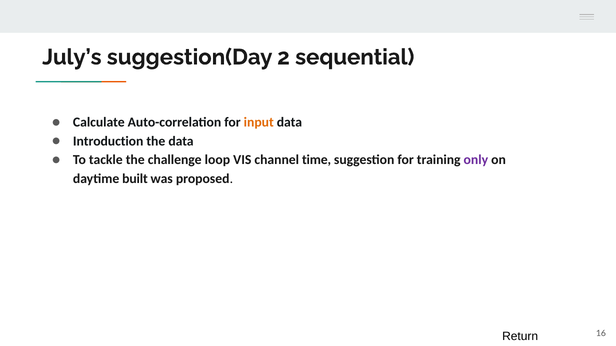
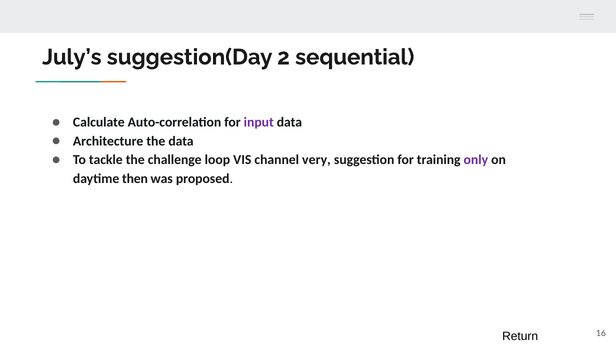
input colour: orange -> purple
Introduction: Introduction -> Architecture
time: time -> very
built: built -> then
